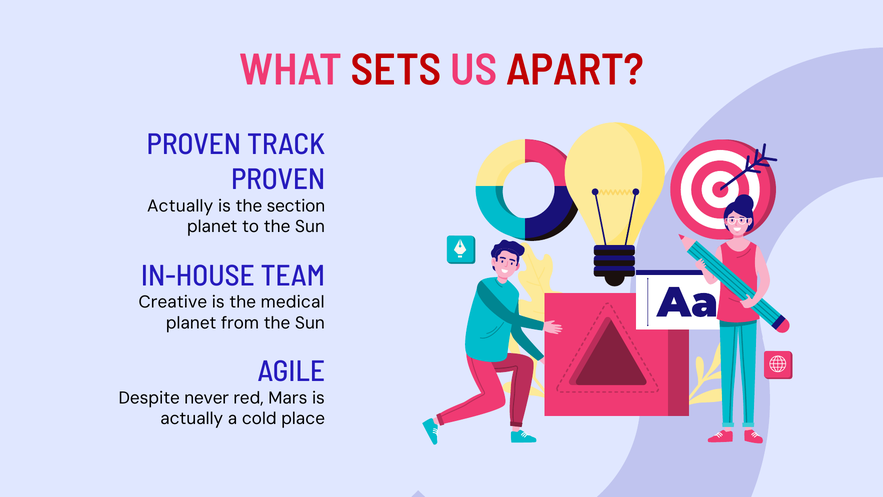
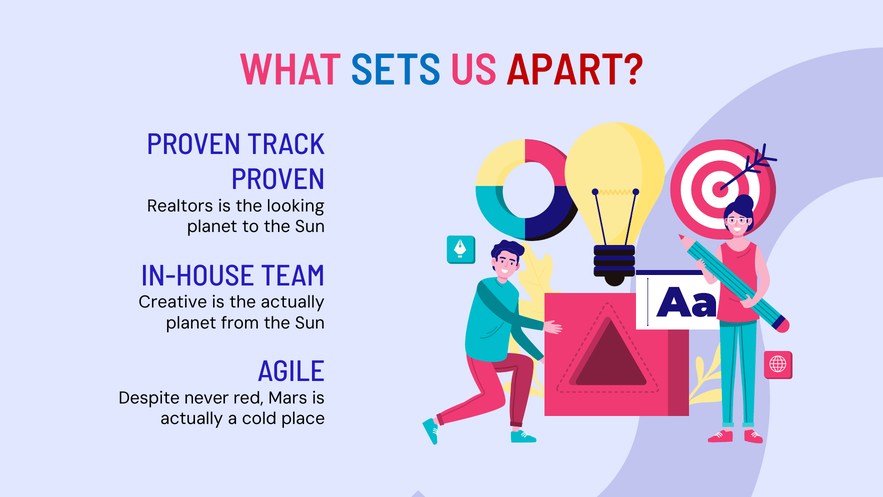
SETS colour: red -> blue
Actually at (180, 206): Actually -> Realtors
section: section -> looking
the medical: medical -> actually
